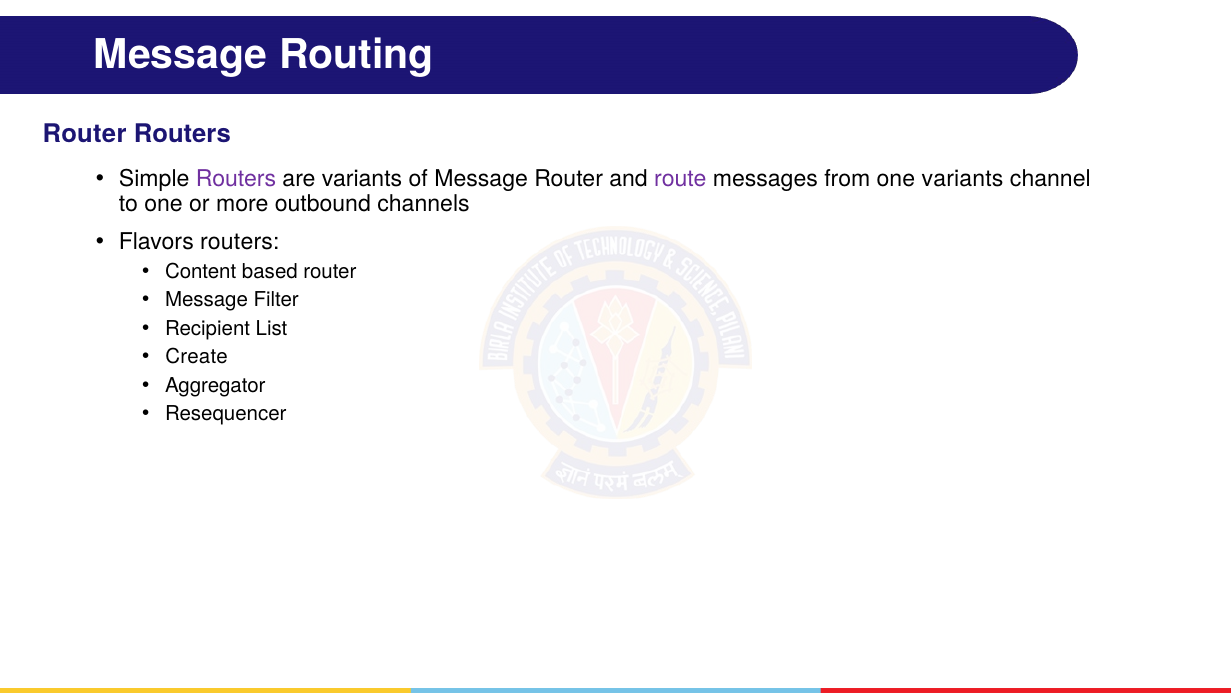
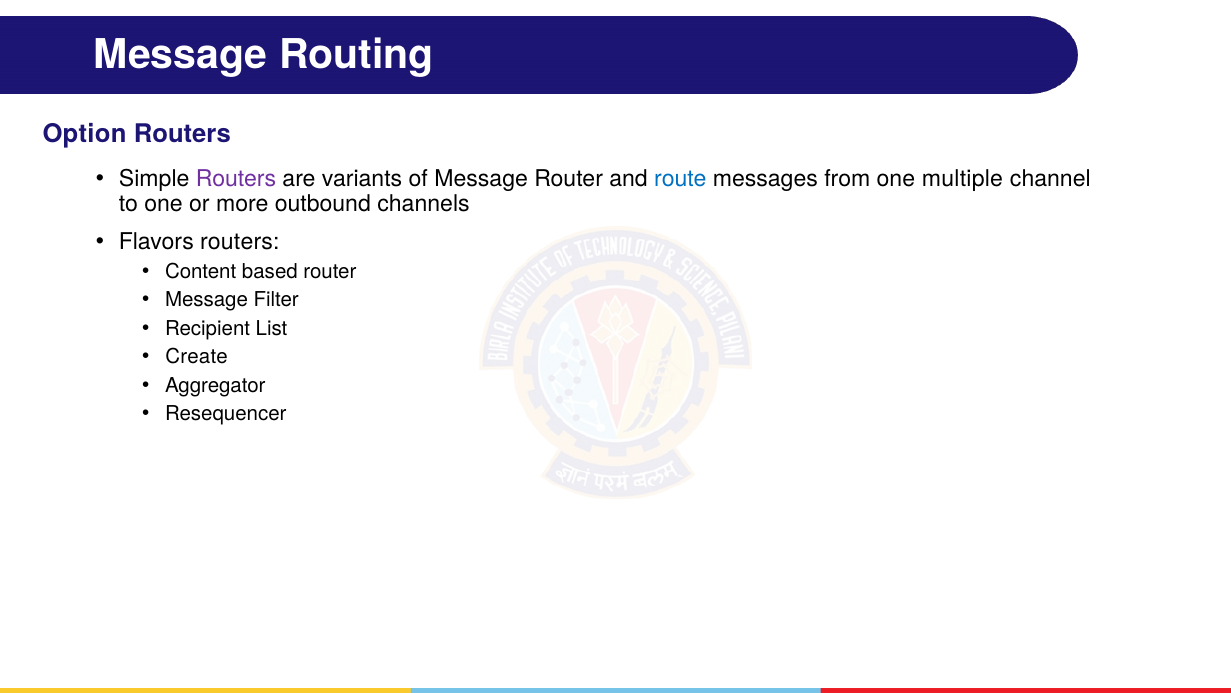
Router at (84, 134): Router -> Option
route colour: purple -> blue
one variants: variants -> multiple
